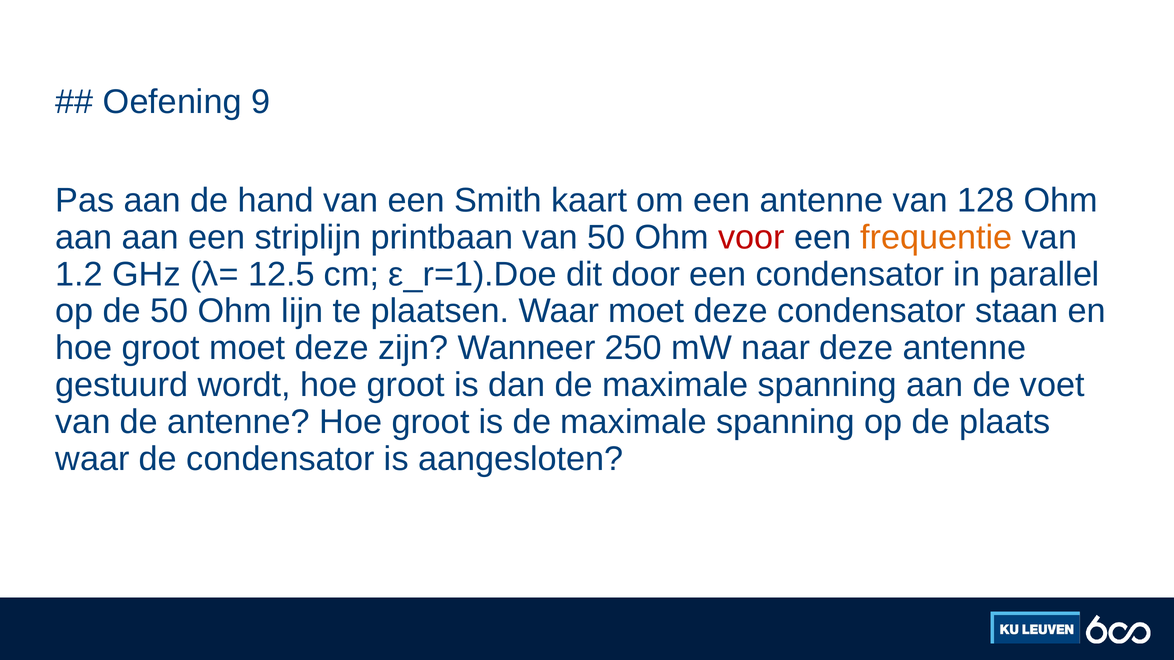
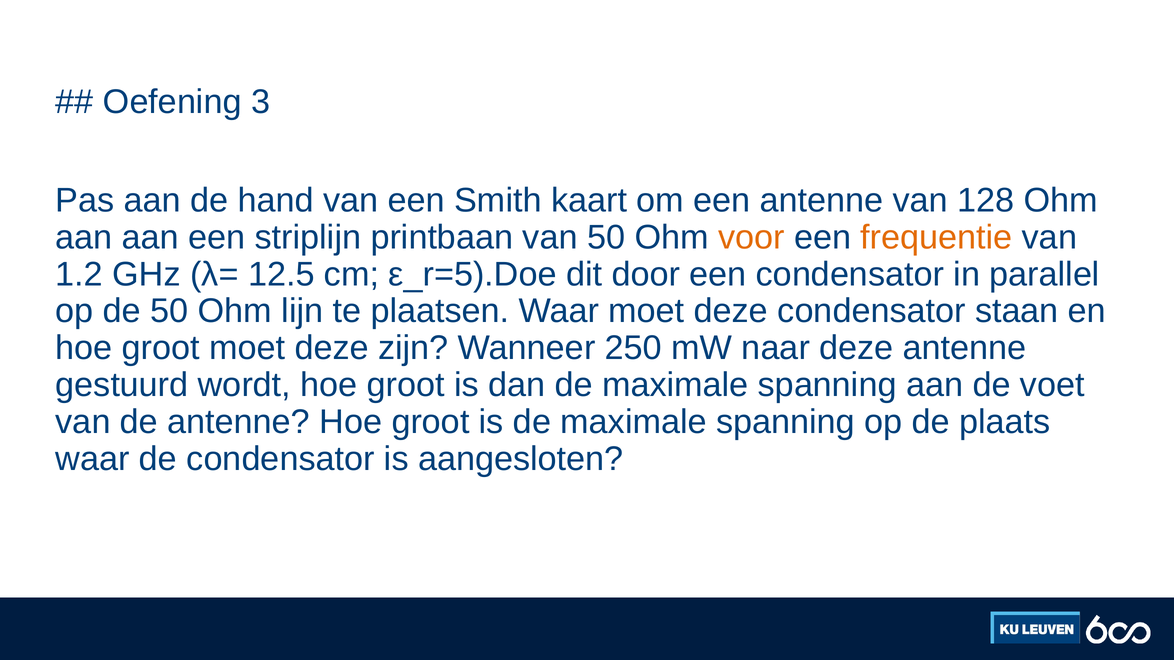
9: 9 -> 3
voor colour: red -> orange
ε_r=1).Doe: ε_r=1).Doe -> ε_r=5).Doe
